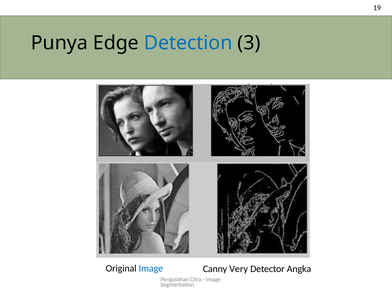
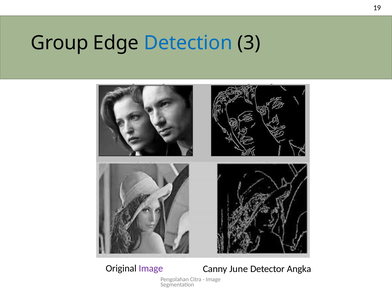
Punya: Punya -> Group
Image at (151, 268) colour: blue -> purple
Very: Very -> June
